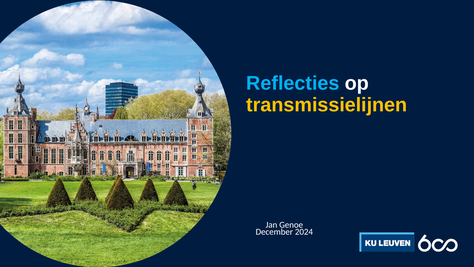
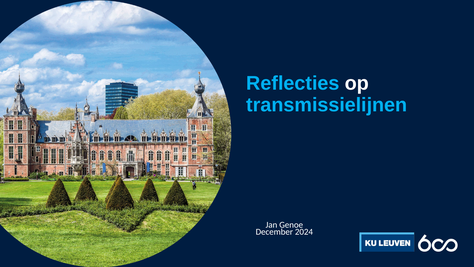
transmissielijnen colour: yellow -> light blue
